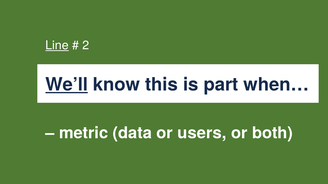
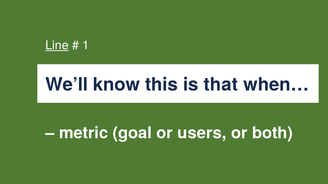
2: 2 -> 1
We’ll underline: present -> none
part: part -> that
data: data -> goal
